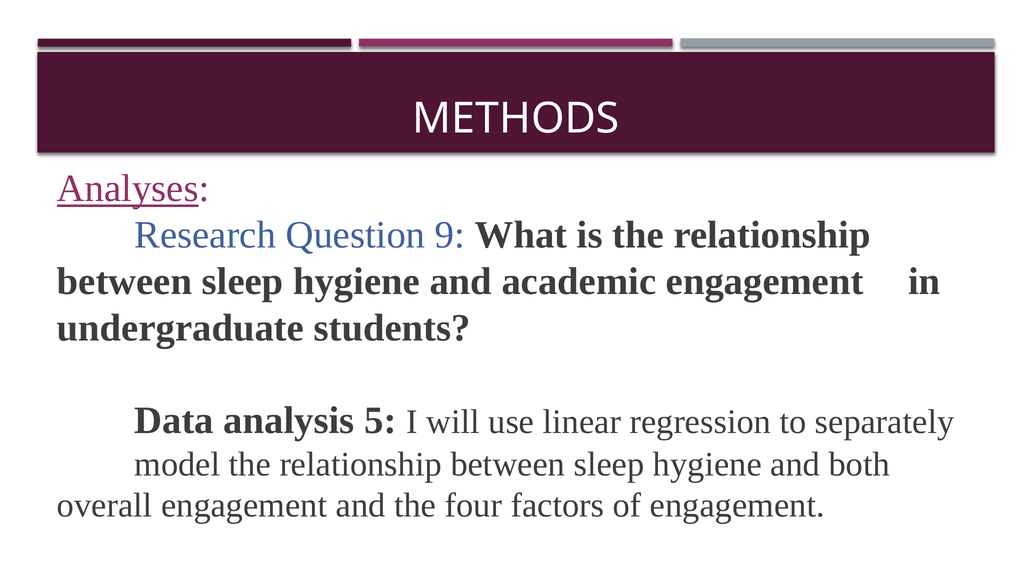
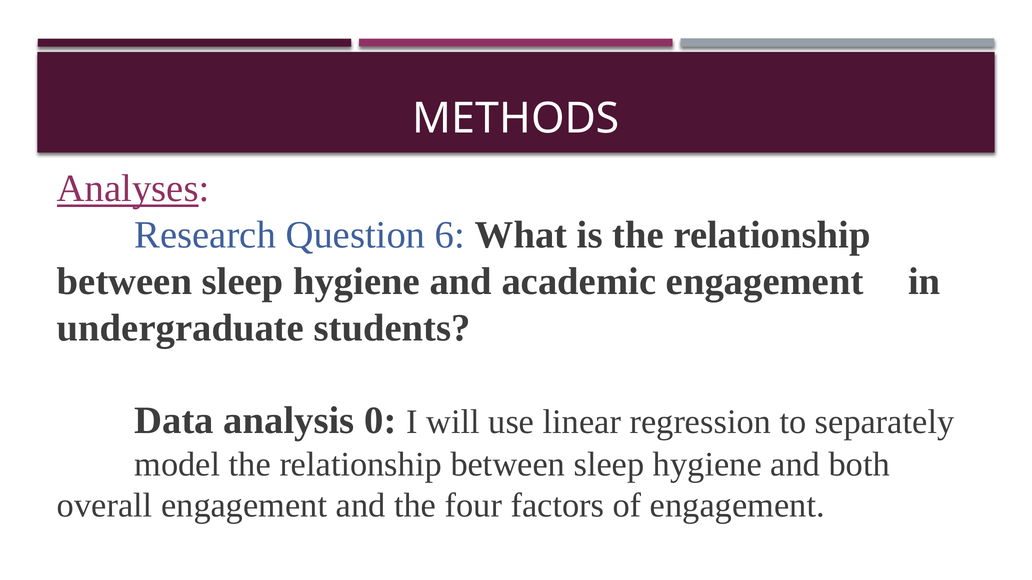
9: 9 -> 6
5: 5 -> 0
